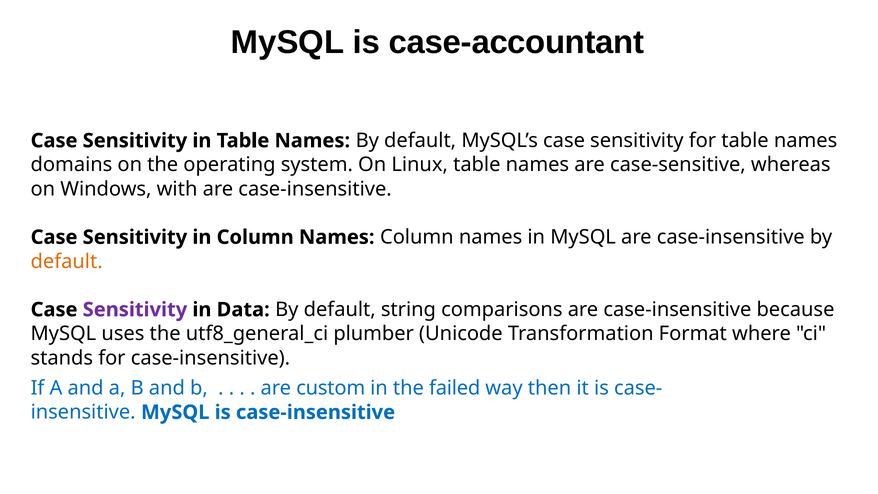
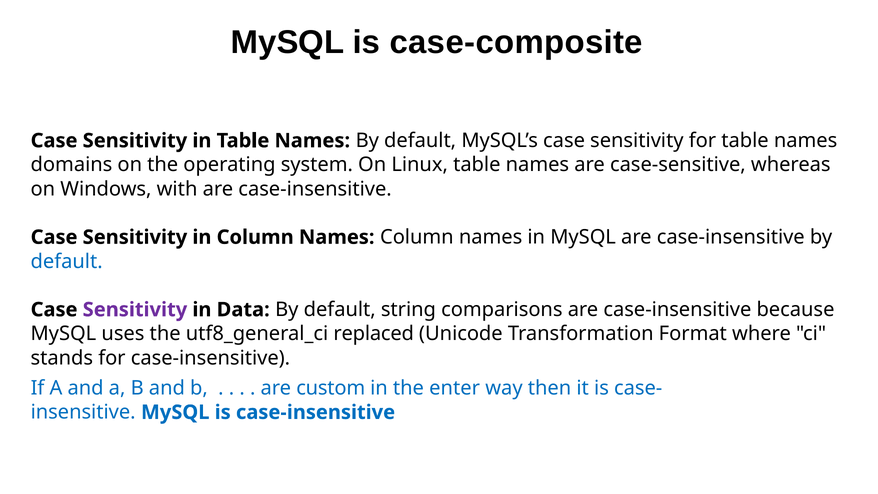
case-accountant: case-accountant -> case-composite
default at (67, 261) colour: orange -> blue
plumber: plumber -> replaced
failed: failed -> enter
